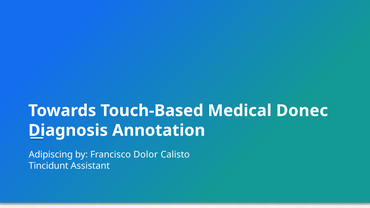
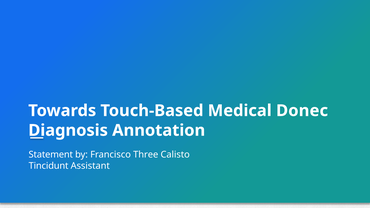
Adipiscing: Adipiscing -> Statement
Dolor: Dolor -> Three
